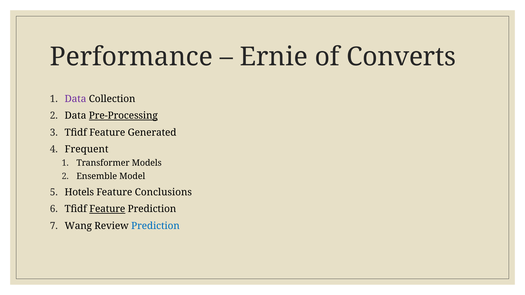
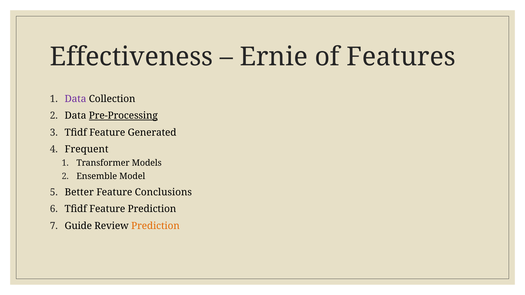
Performance: Performance -> Effectiveness
Converts: Converts -> Features
Hotels: Hotels -> Better
Feature at (107, 209) underline: present -> none
Wang: Wang -> Guide
Prediction at (155, 226) colour: blue -> orange
